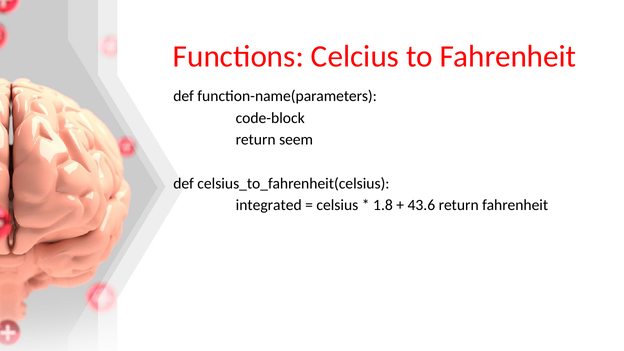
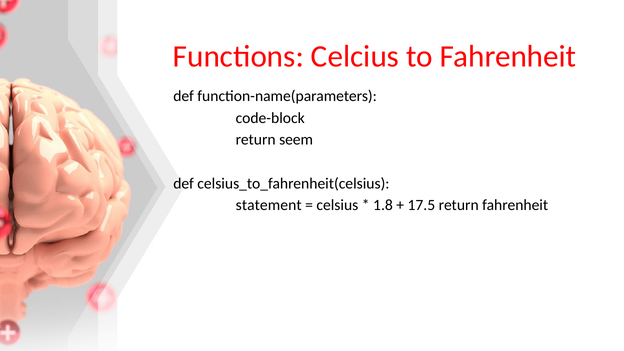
integrated: integrated -> statement
43.6: 43.6 -> 17.5
